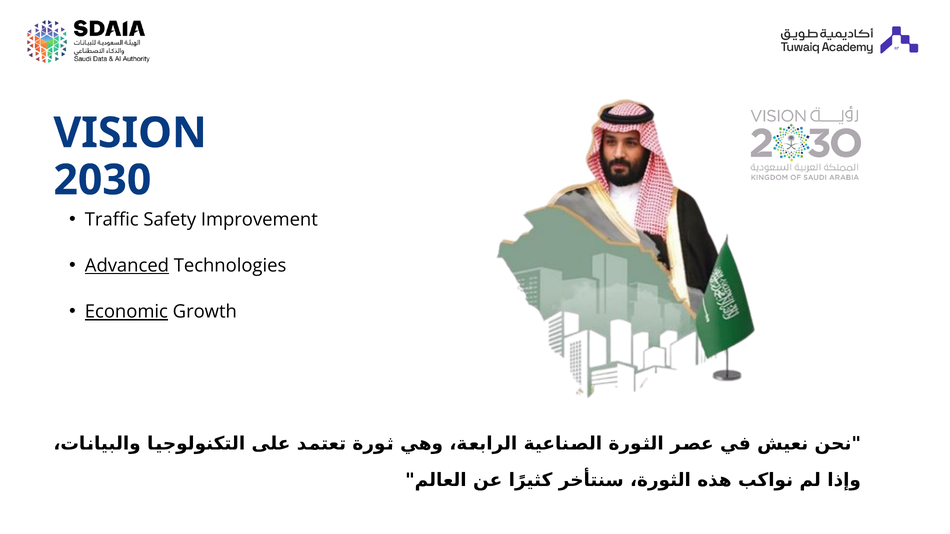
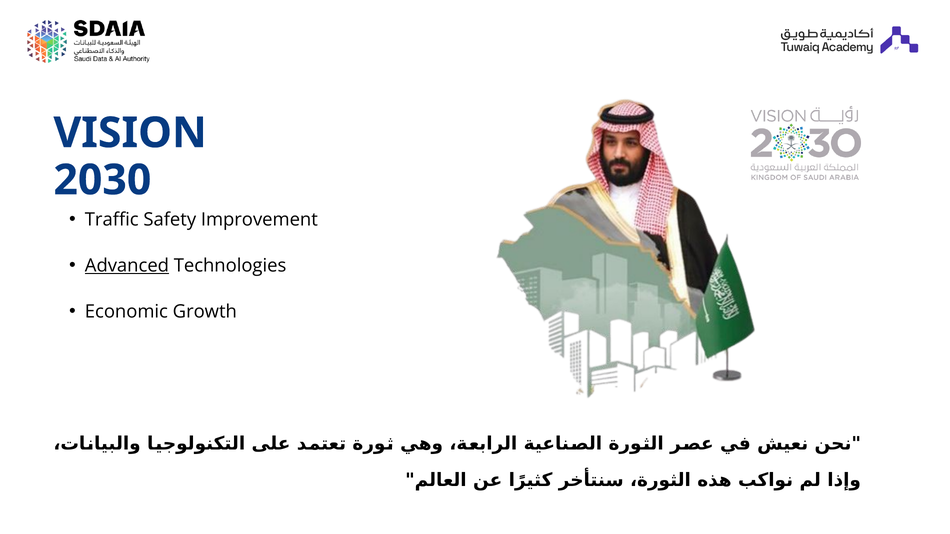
Economic underline: present -> none
